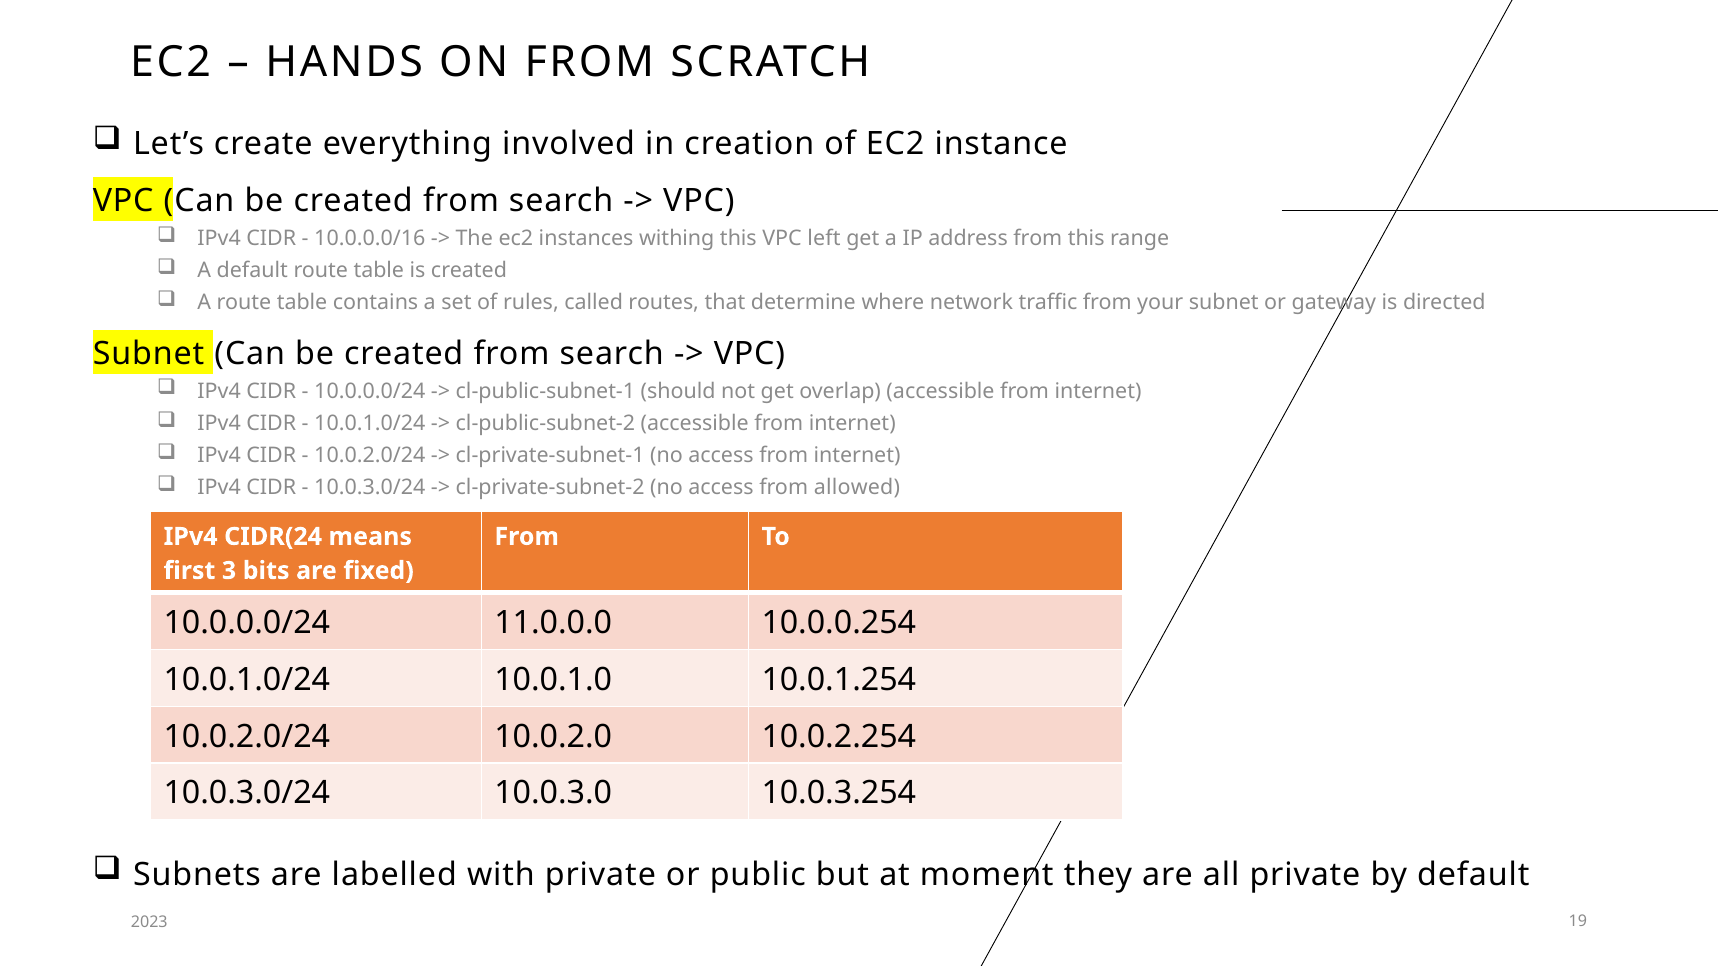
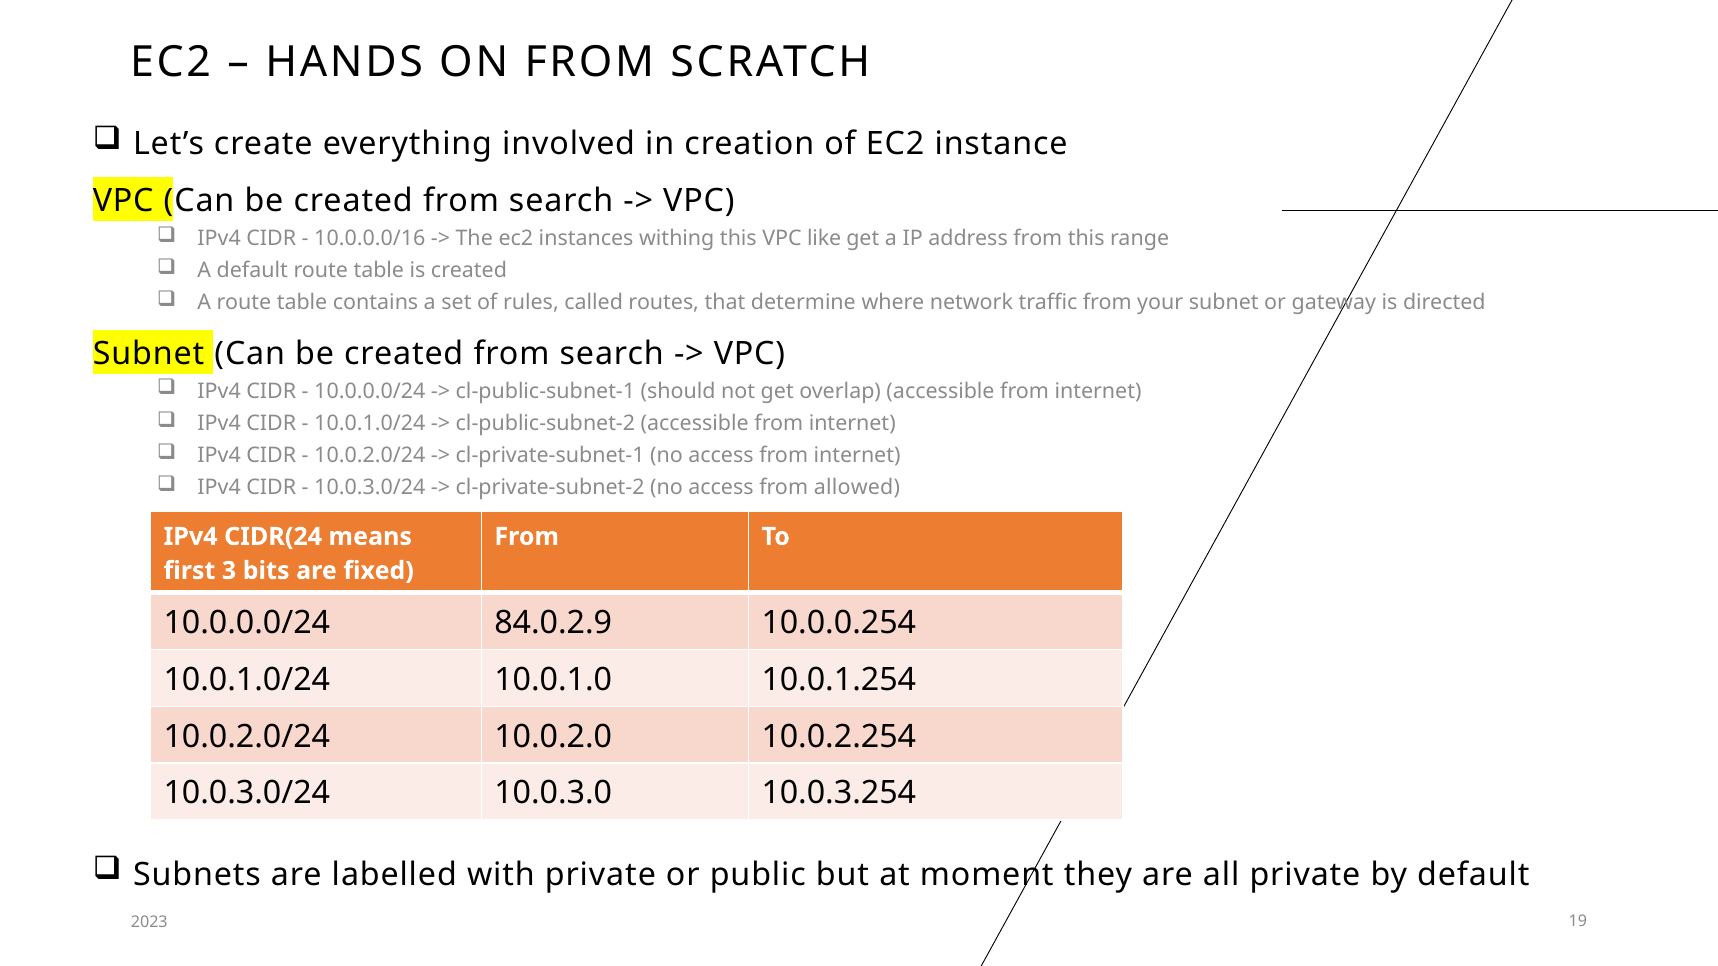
left: left -> like
11.0.0.0: 11.0.0.0 -> 84.0.2.9
